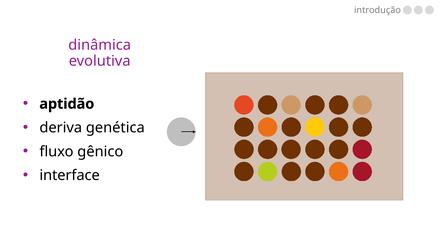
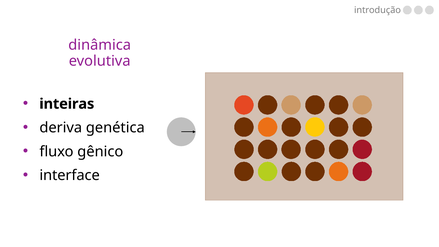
aptidão: aptidão -> inteiras
